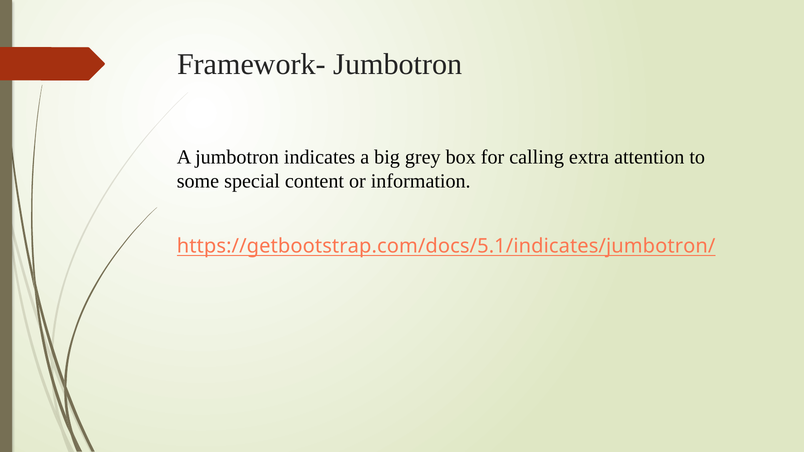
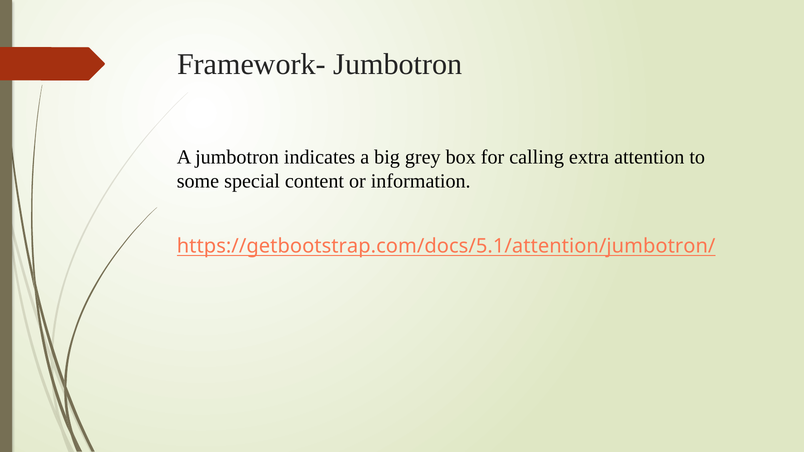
https://getbootstrap.com/docs/5.1/indicates/jumbotron/: https://getbootstrap.com/docs/5.1/indicates/jumbotron/ -> https://getbootstrap.com/docs/5.1/attention/jumbotron/
